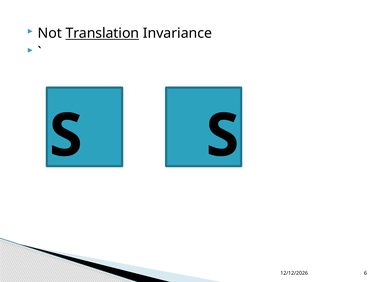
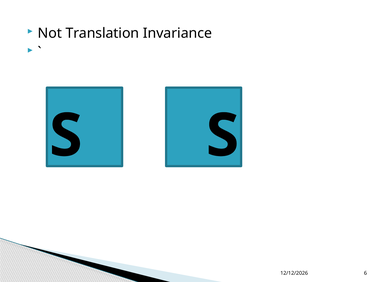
Translation underline: present -> none
